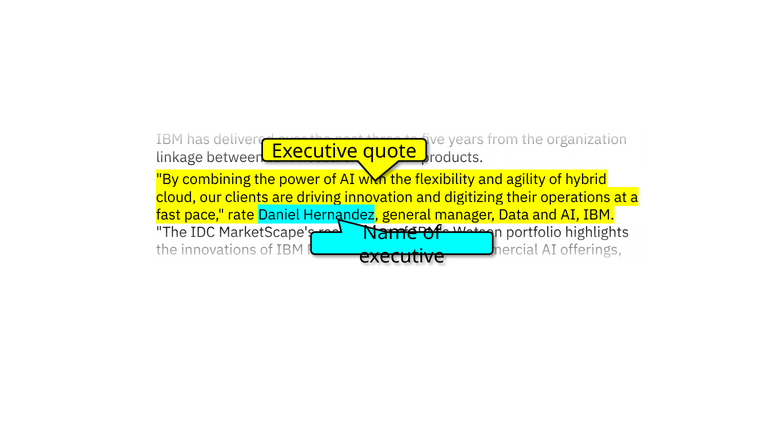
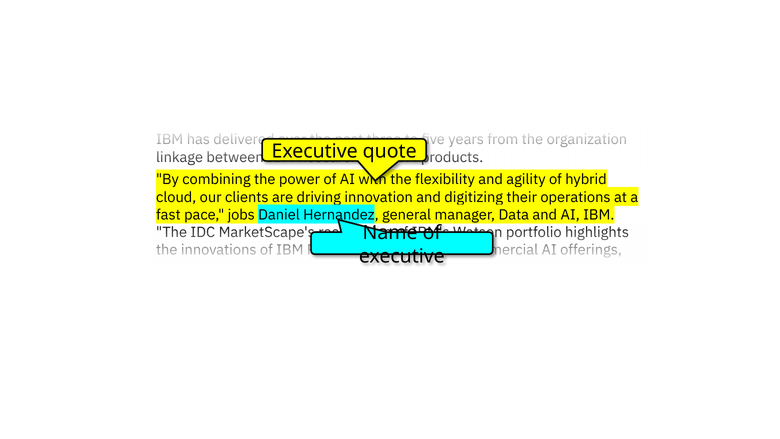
rate: rate -> jobs
